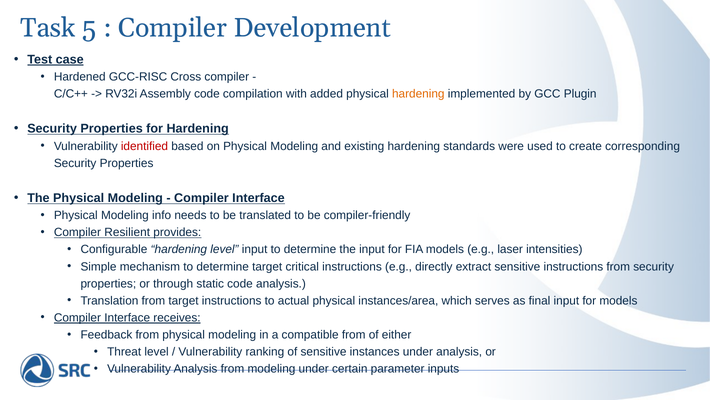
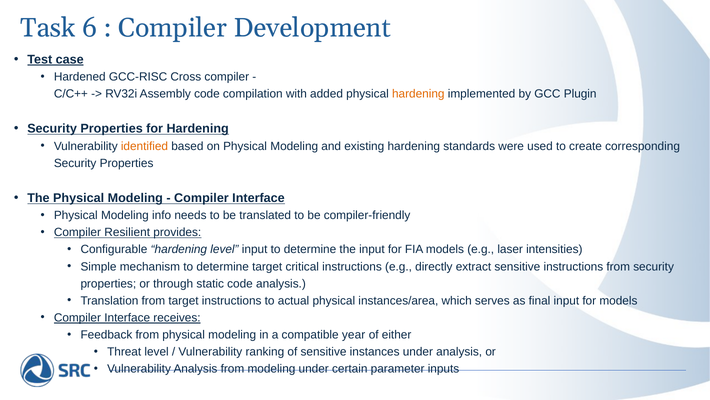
5: 5 -> 6
identified colour: red -> orange
compatible from: from -> year
